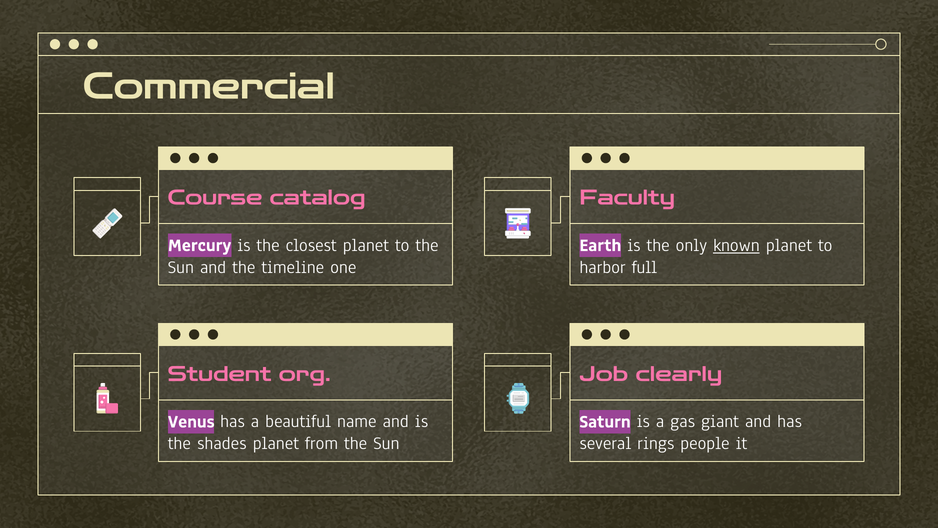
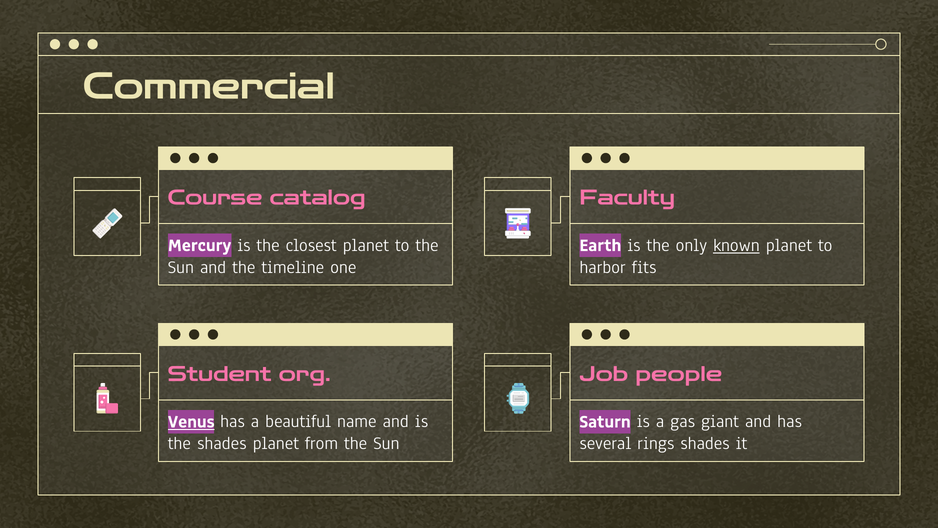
full: full -> fits
clearly: clearly -> people
Venus underline: none -> present
rings people: people -> shades
